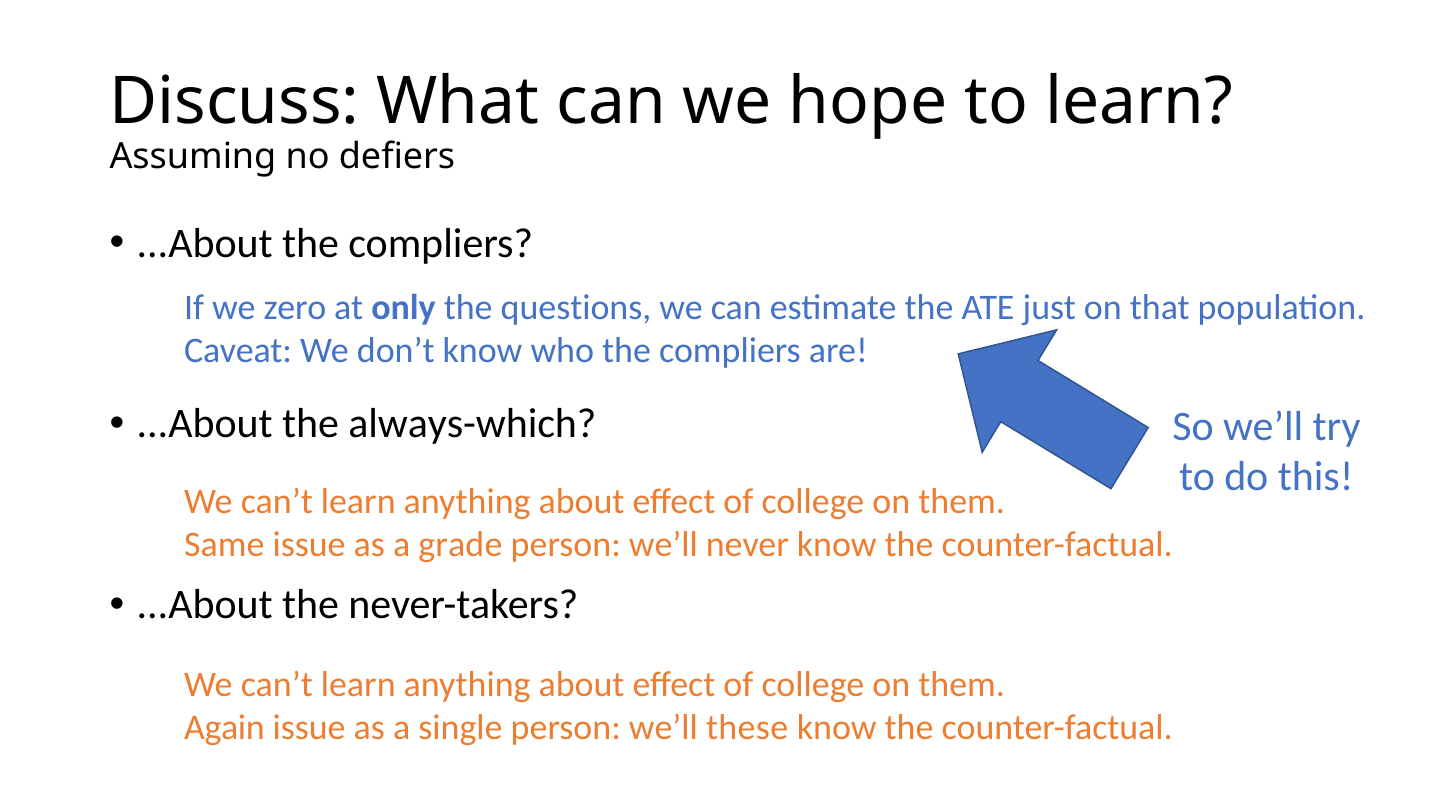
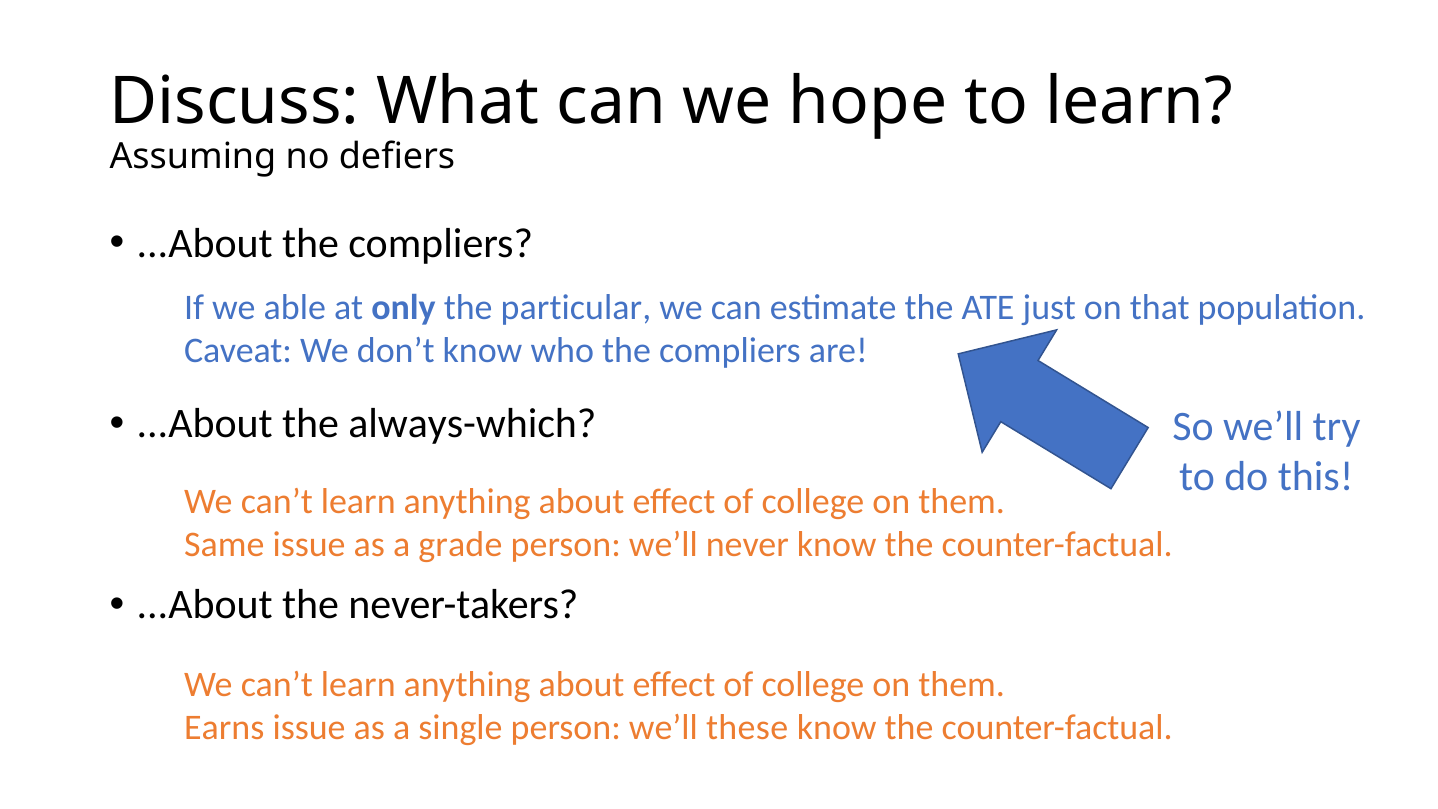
zero: zero -> able
questions: questions -> particular
Again: Again -> Earns
